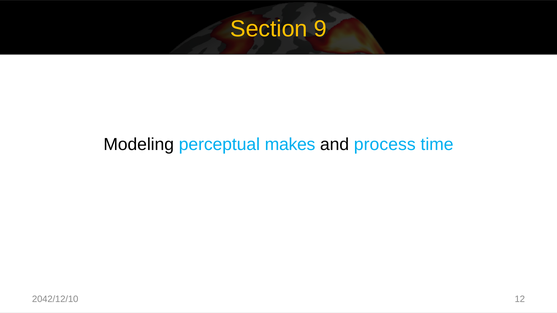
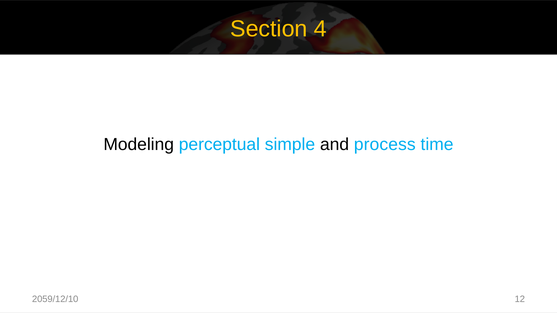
9: 9 -> 4
makes: makes -> simple
2042/12/10: 2042/12/10 -> 2059/12/10
